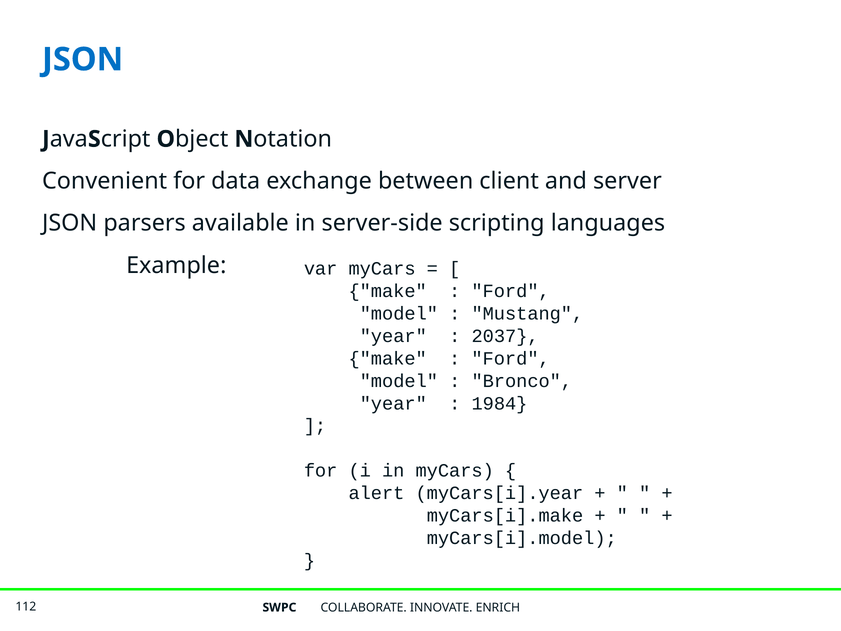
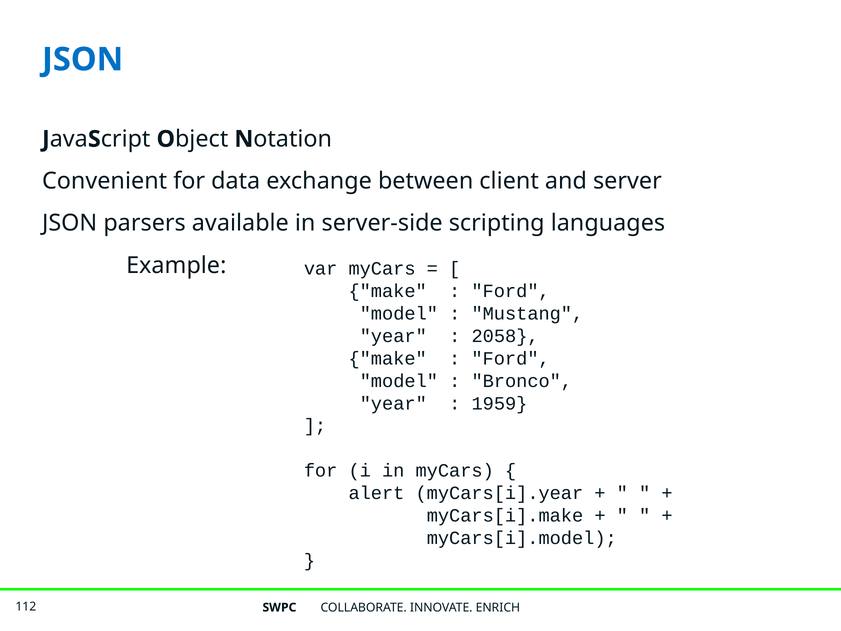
2037: 2037 -> 2058
1984: 1984 -> 1959
